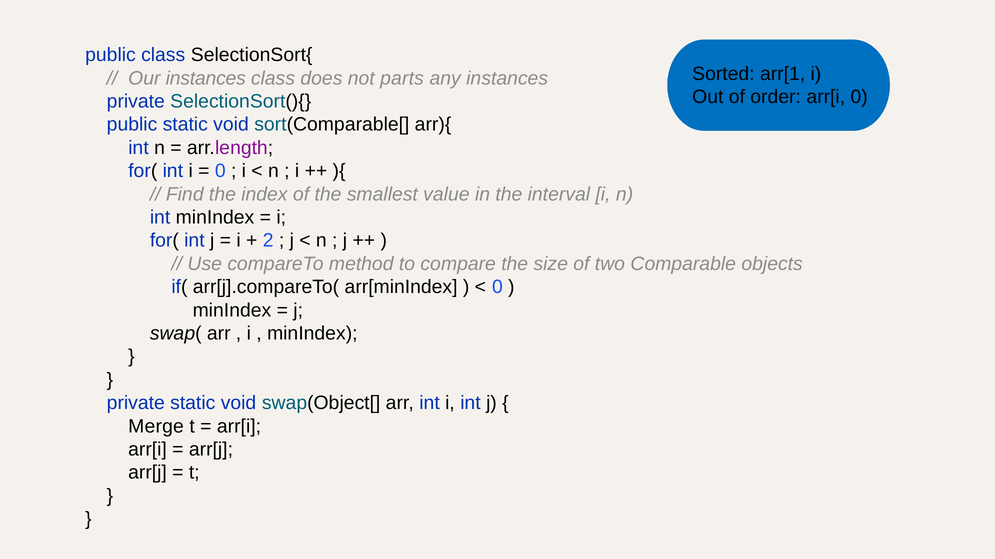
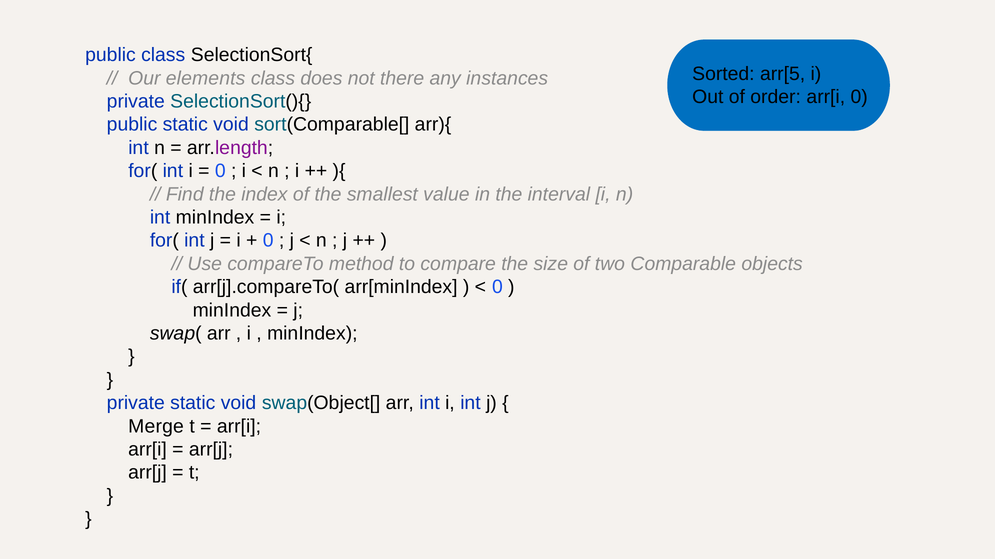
arr[1: arr[1 -> arr[5
Our instances: instances -> elements
parts: parts -> there
2 at (268, 241): 2 -> 0
